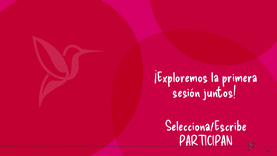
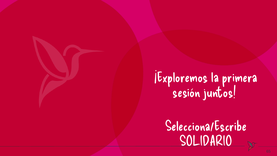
PARTICIPAN: PARTICIPAN -> SOLIDARIO
